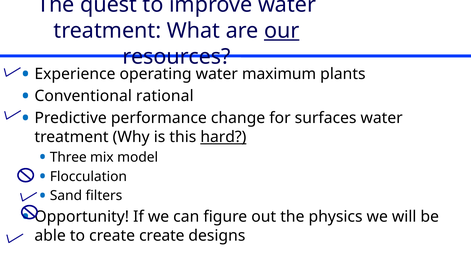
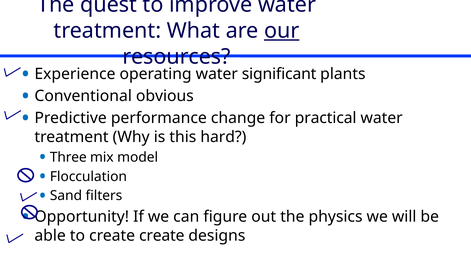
maximum: maximum -> significant
rational: rational -> obvious
surfaces: surfaces -> practical
hard underline: present -> none
